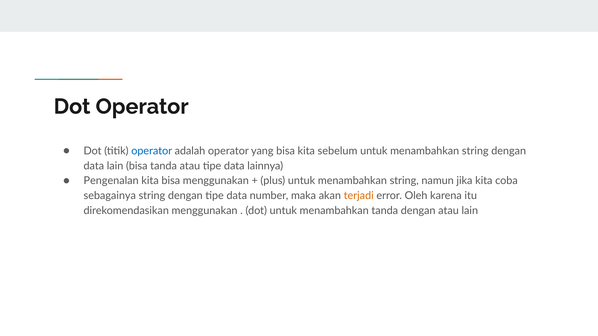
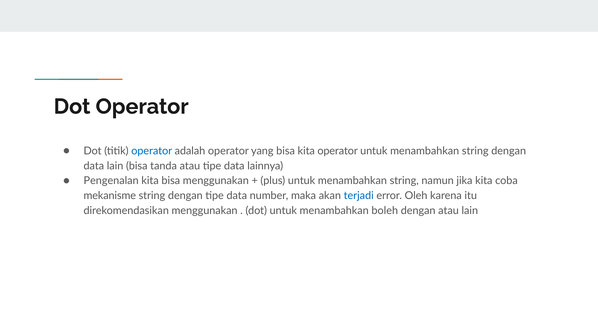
kita sebelum: sebelum -> operator
sebagainya: sebagainya -> mekanisme
terjadi colour: orange -> blue
menambahkan tanda: tanda -> boleh
